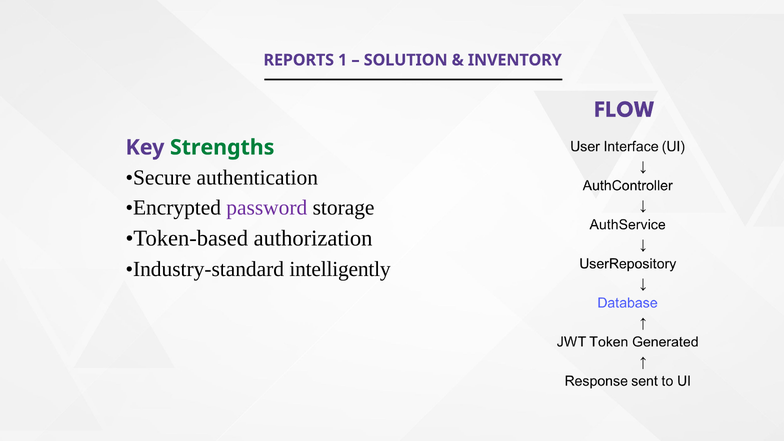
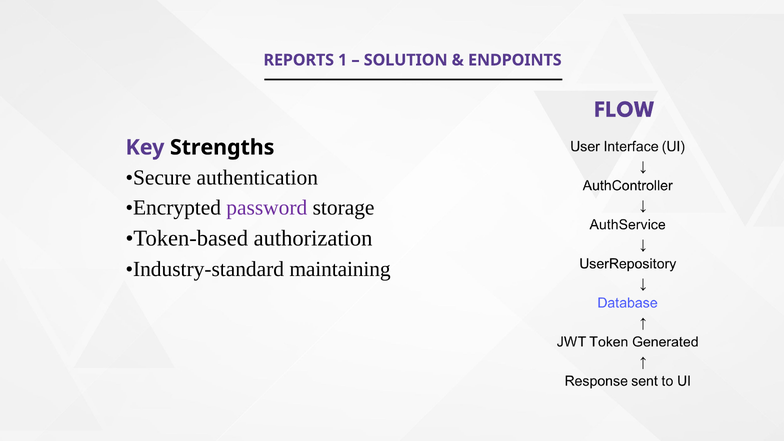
INVENTORY: INVENTORY -> ENDPOINTS
Strengths colour: green -> black
intelligently: intelligently -> maintaining
